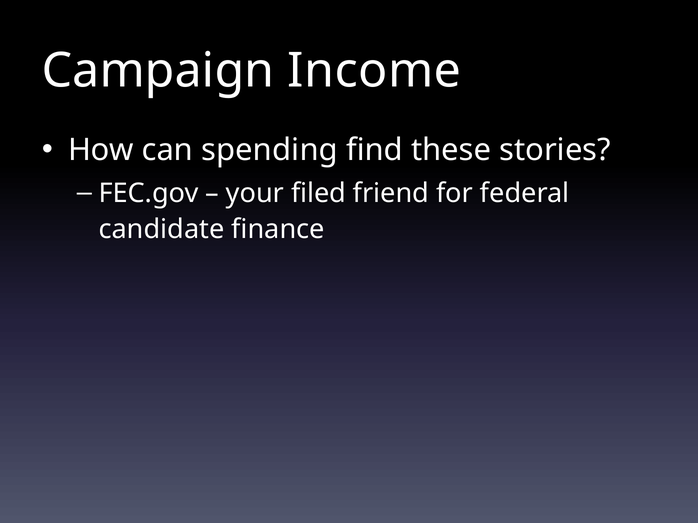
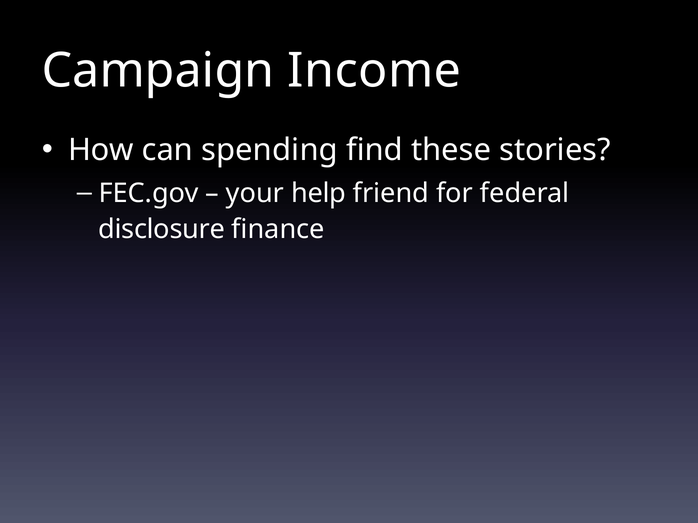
filed: filed -> help
candidate: candidate -> disclosure
